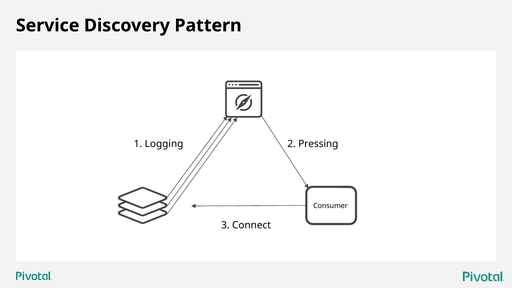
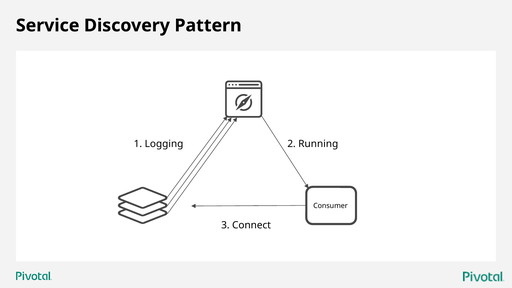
Pressing: Pressing -> Running
